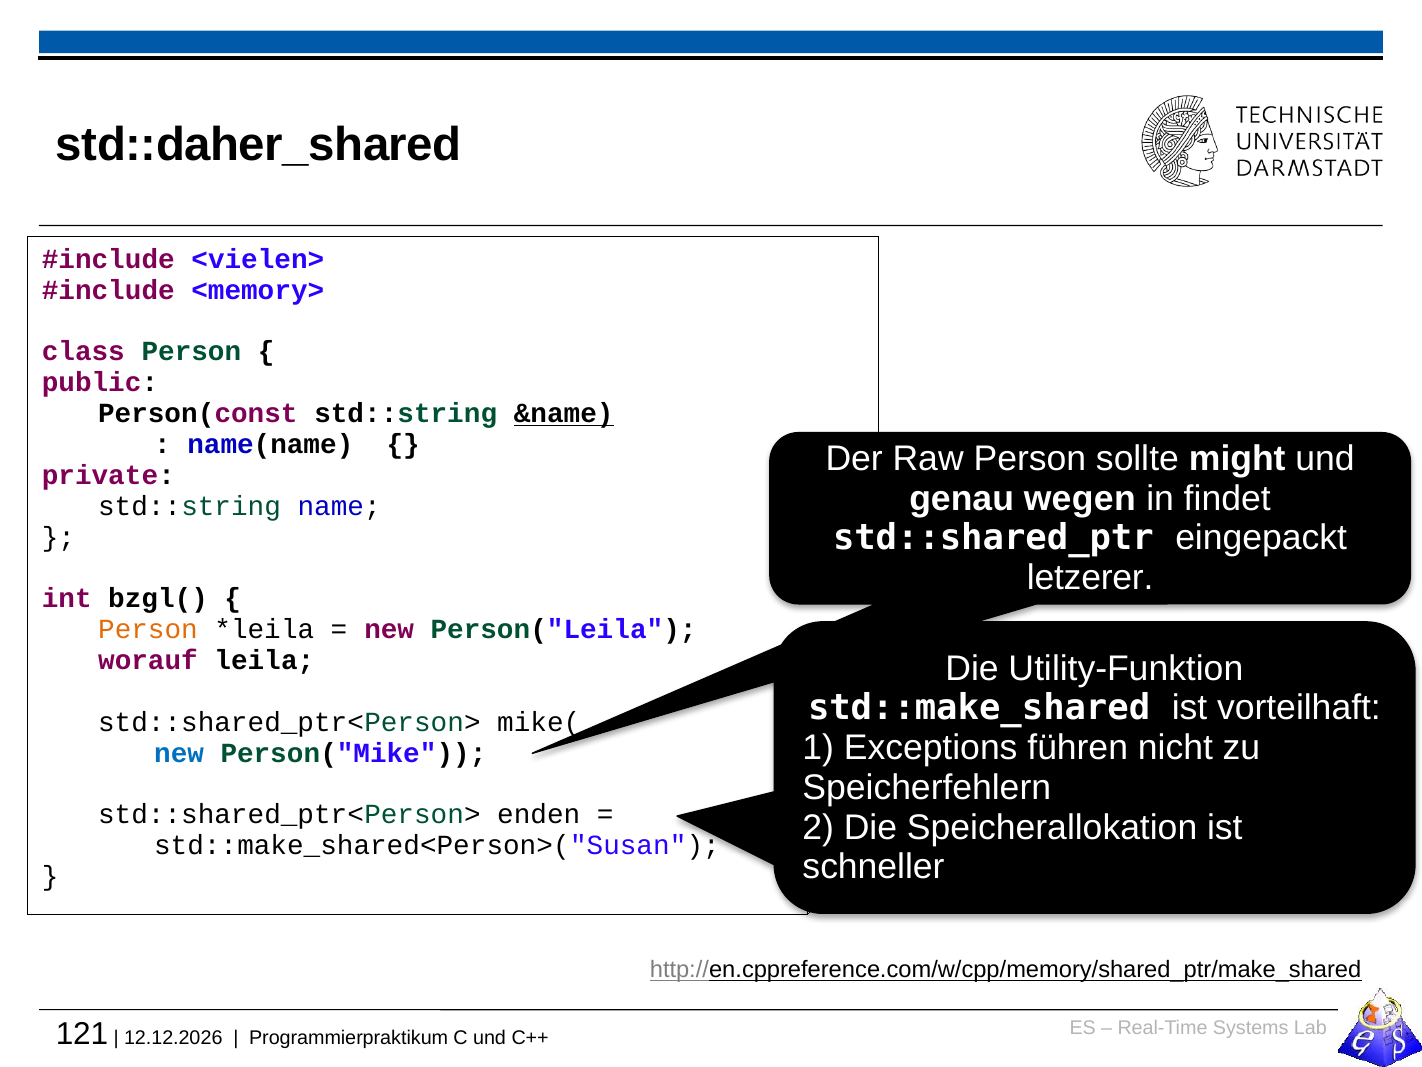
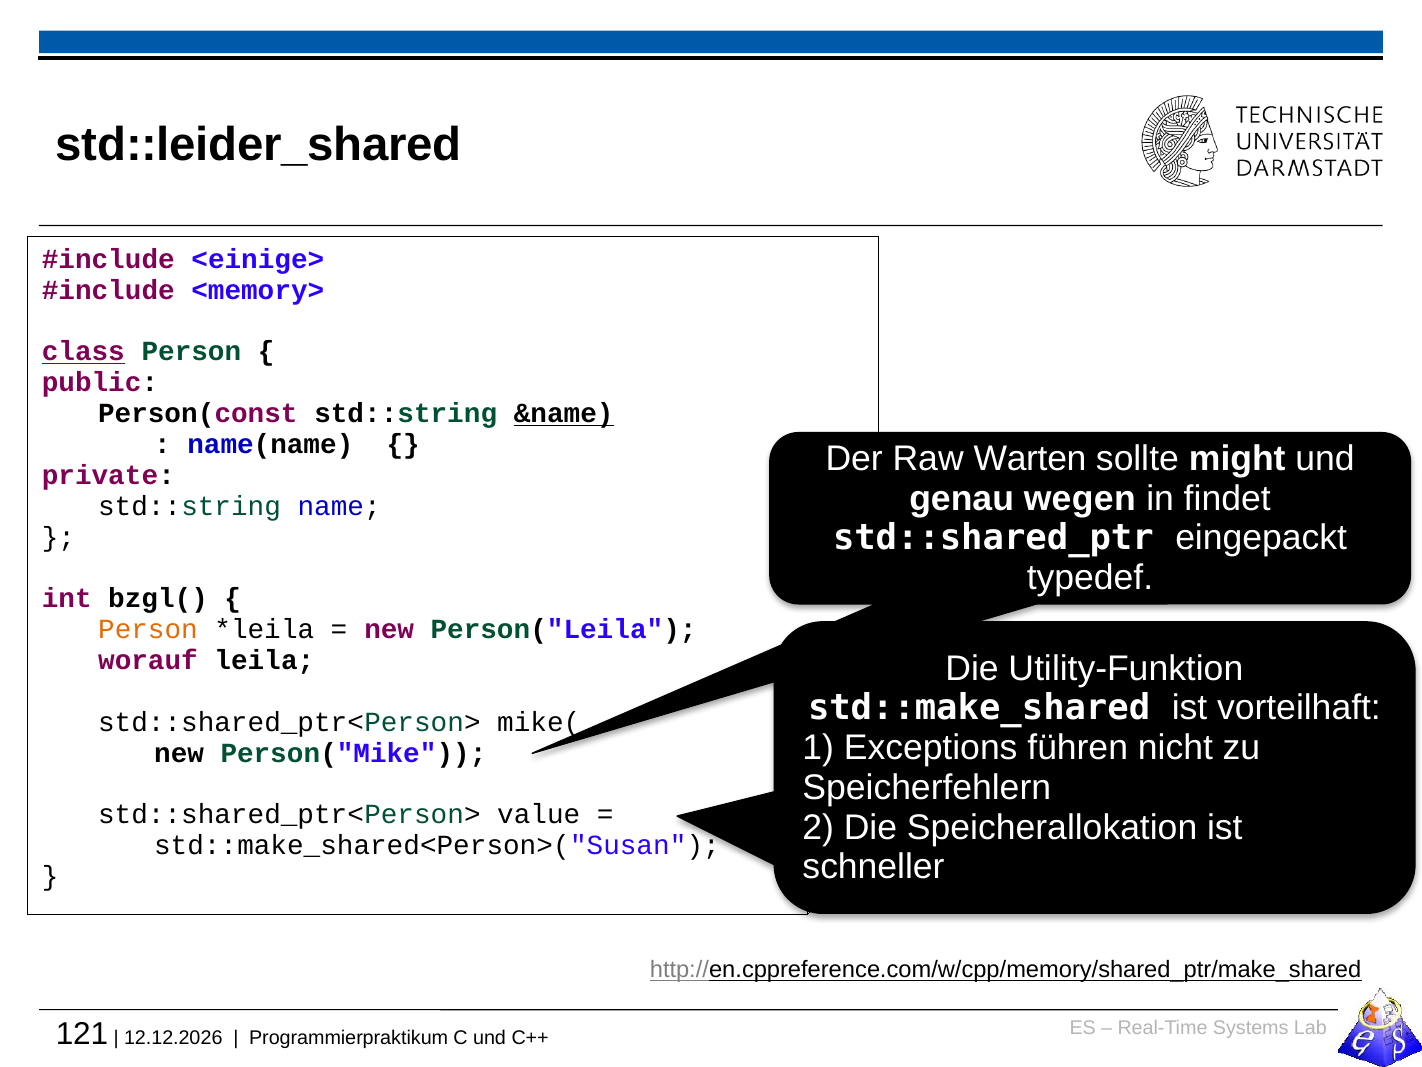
std::daher_shared: std::daher_shared -> std::leider_shared
<vielen>: <vielen> -> <einige>
class underline: none -> present
Raw Person: Person -> Warten
letzerer: letzerer -> typedef
new at (179, 753) colour: blue -> black
enden: enden -> value
